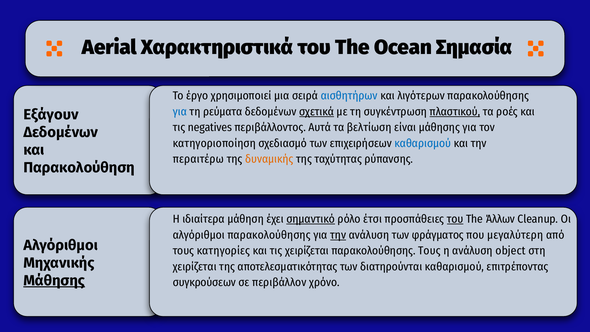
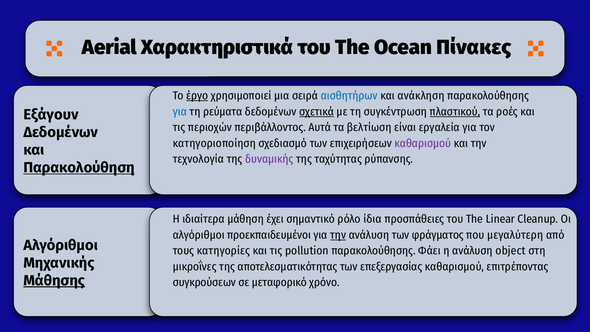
Σημασία: Σημασία -> Πίνακες
έργο underline: none -> present
λιγότερων: λιγότερων -> ανάκληση
negatives: negatives -> περιοχών
είναι μάθησης: μάθησης -> εργαλεία
καθαρισμού at (423, 143) colour: blue -> purple
περαιτέρω: περαιτέρω -> τεχνολογία
δυναμικής colour: orange -> purple
Παρακολούθηση underline: none -> present
σημαντικό underline: present -> none
έτσι: έτσι -> ίδια
του at (455, 219) underline: present -> none
Άλλων: Άλλων -> Linear
αλγόριθμοι παρακολούθησης: παρακολούθησης -> προεκπαιδευμένοι
τις χειρίζεται: χειρίζεται -> pollution
παρακολούθησης Τους: Τους -> Φάει
χειρίζεται at (195, 267): χειρίζεται -> μικροΐνες
διατηρούνται: διατηρούνται -> επεξεργασίας
περιβάλλον: περιβάλλον -> μεταφορικό
